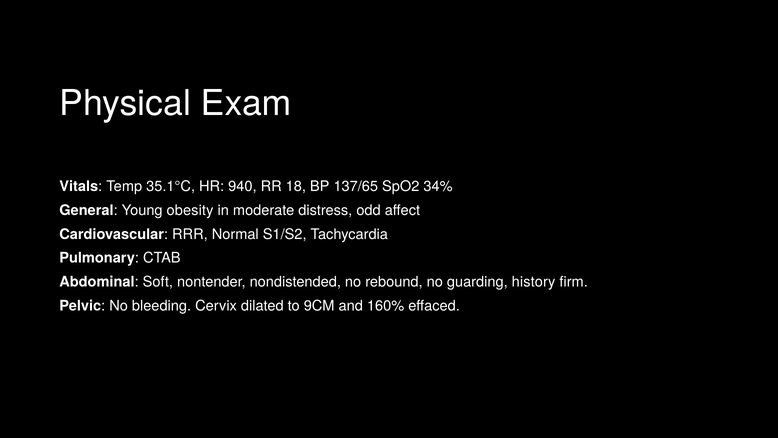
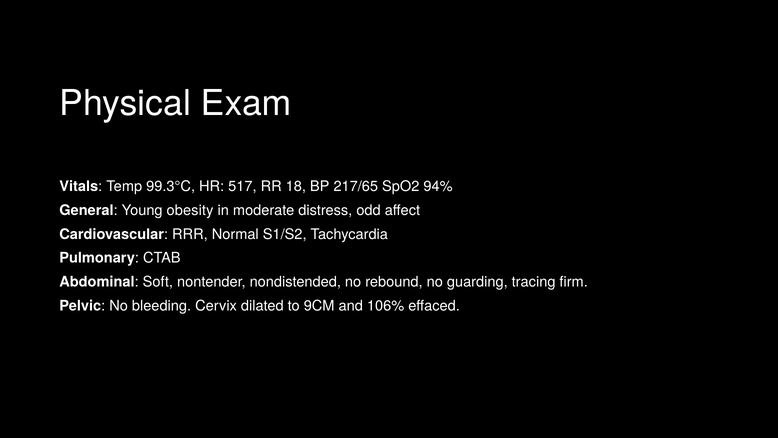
35.1°C: 35.1°C -> 99.3°C
940: 940 -> 517
137/65: 137/65 -> 217/65
34%: 34% -> 94%
history: history -> tracing
160%: 160% -> 106%
